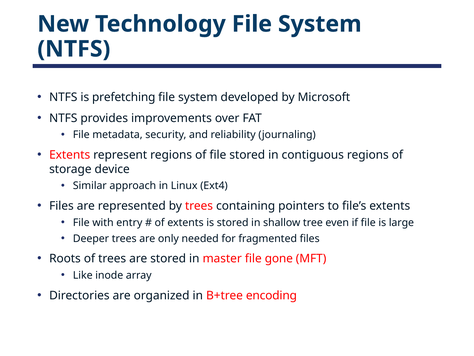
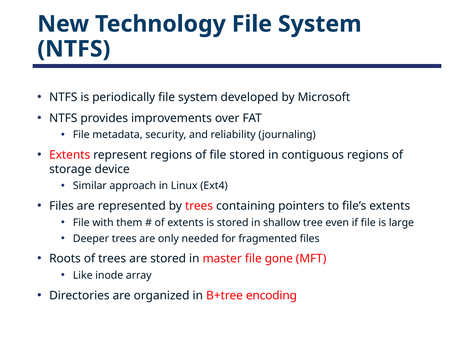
prefetching: prefetching -> periodically
entry: entry -> them
